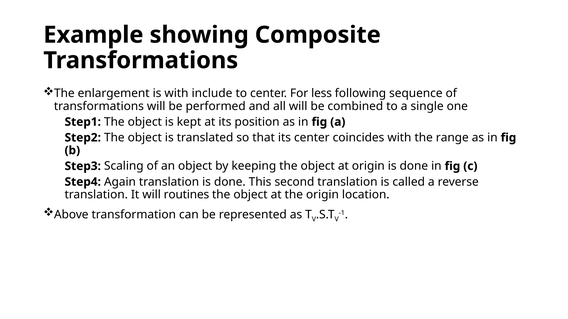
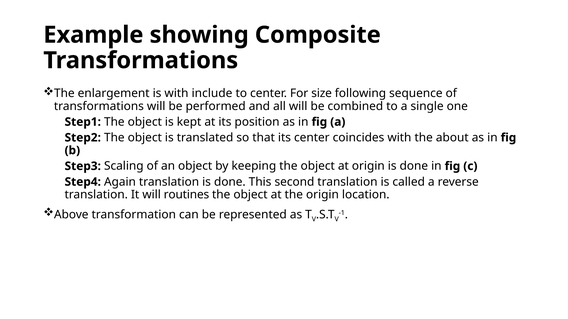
less: less -> size
range: range -> about
